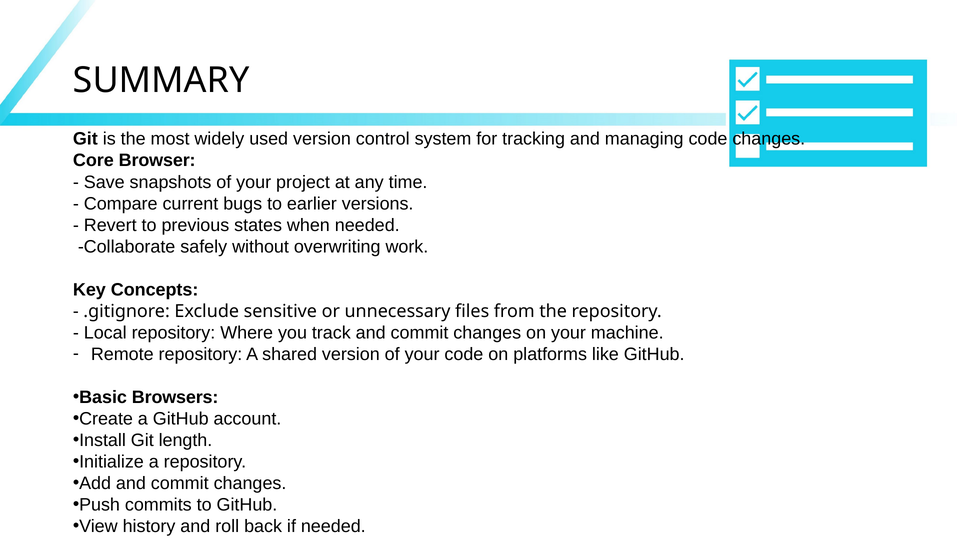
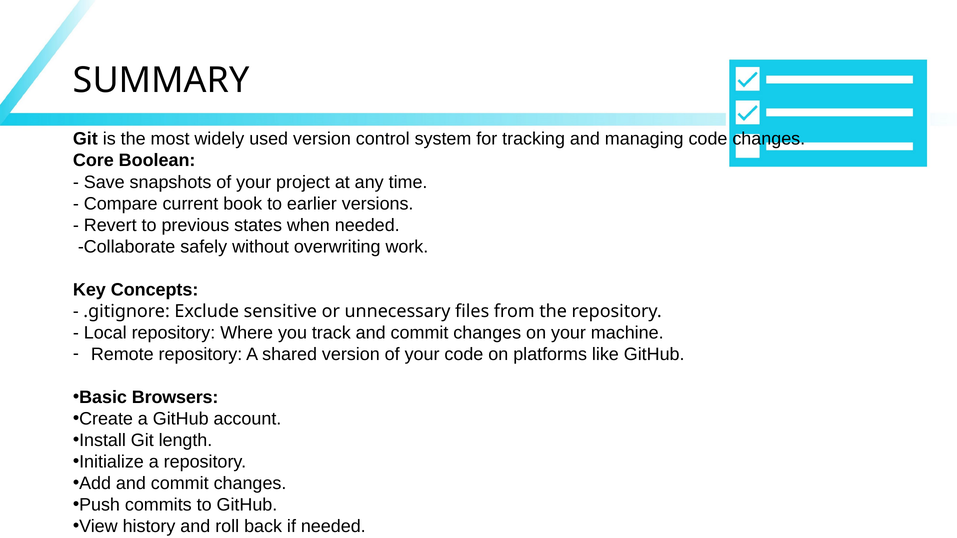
Browser: Browser -> Boolean
bugs: bugs -> book
